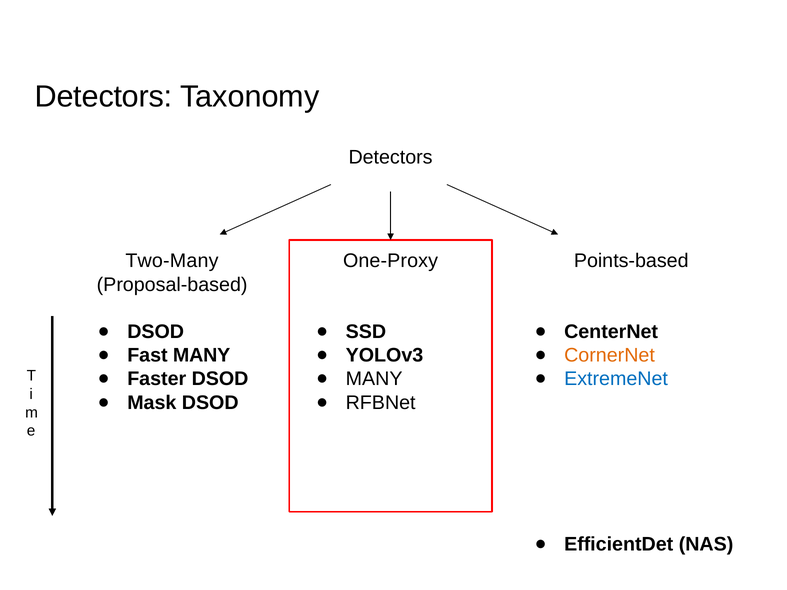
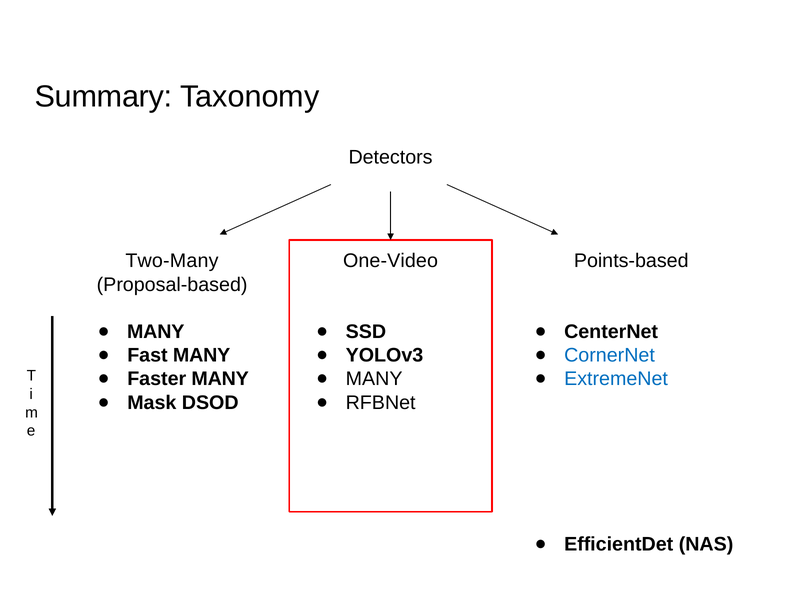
Detectors at (104, 96): Detectors -> Summary
One-Proxy: One-Proxy -> One-Video
DSOD at (156, 332): DSOD -> MANY
CornerNet colour: orange -> blue
Faster DSOD: DSOD -> MANY
